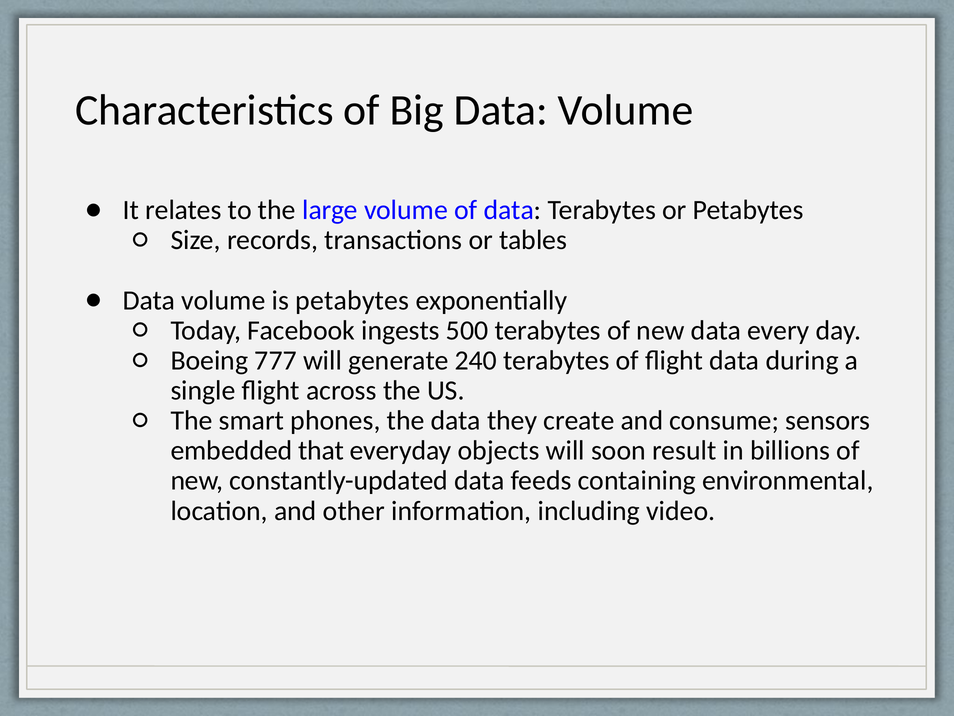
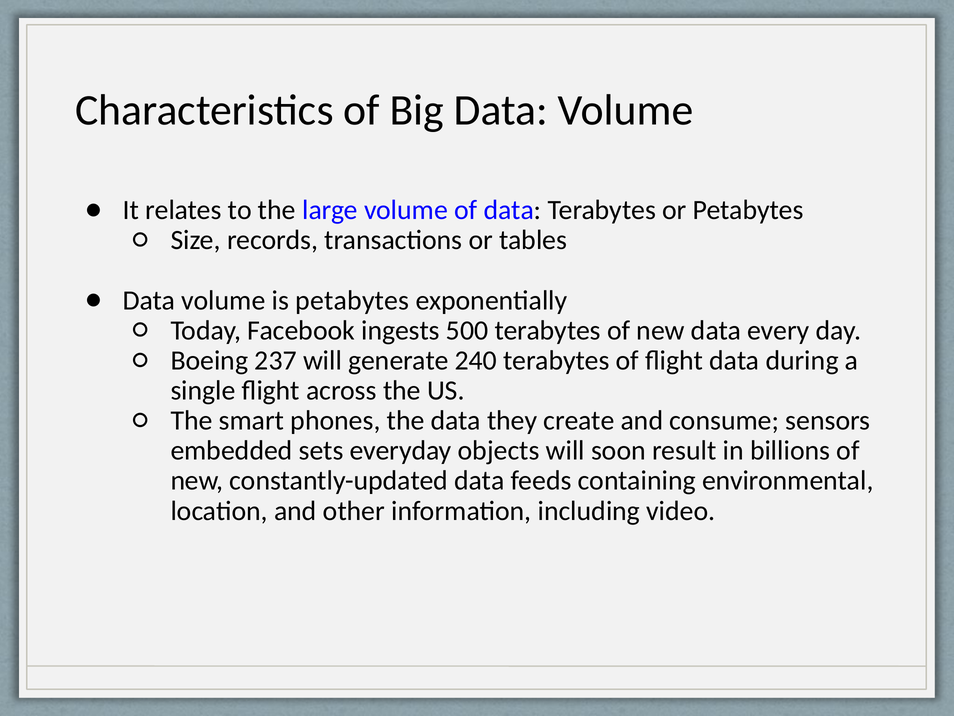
777: 777 -> 237
that: that -> sets
